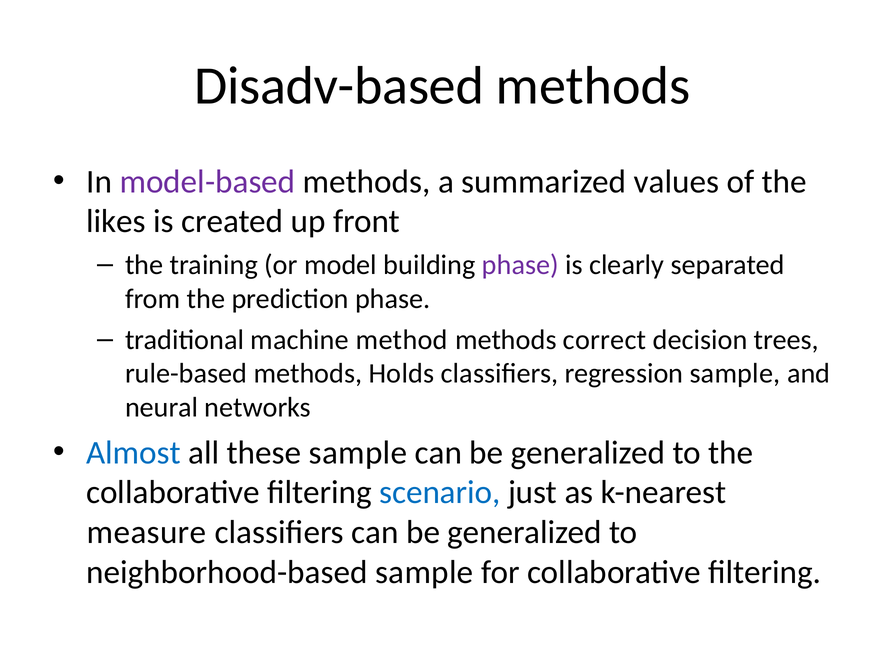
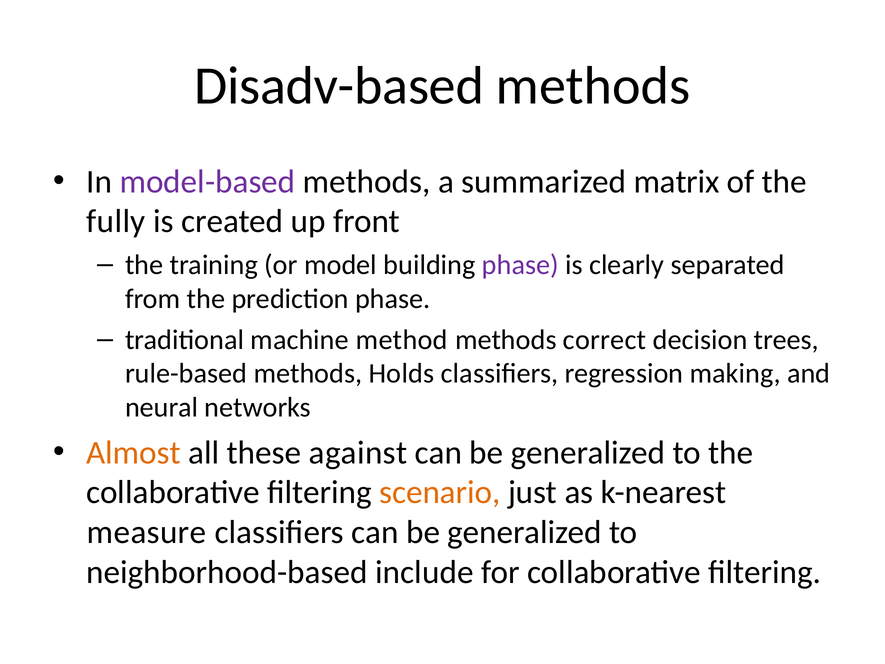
values: values -> matrix
likes: likes -> fully
regression sample: sample -> making
Almost colour: blue -> orange
these sample: sample -> against
scenario colour: blue -> orange
neighborhood-based sample: sample -> include
